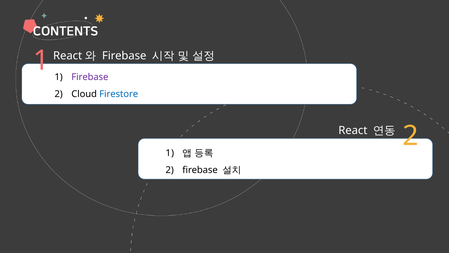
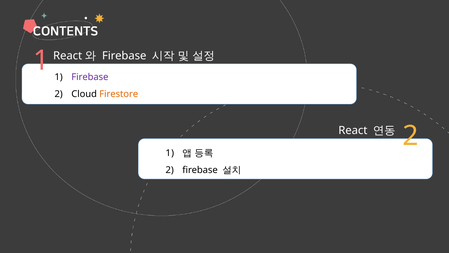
Firestore colour: blue -> orange
